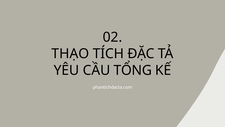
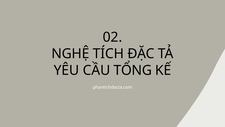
THẠO: THẠO -> NGHỆ
